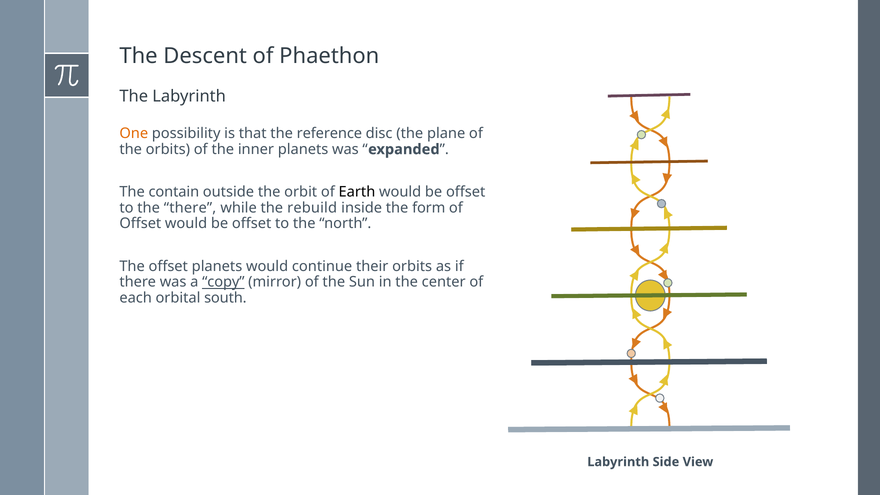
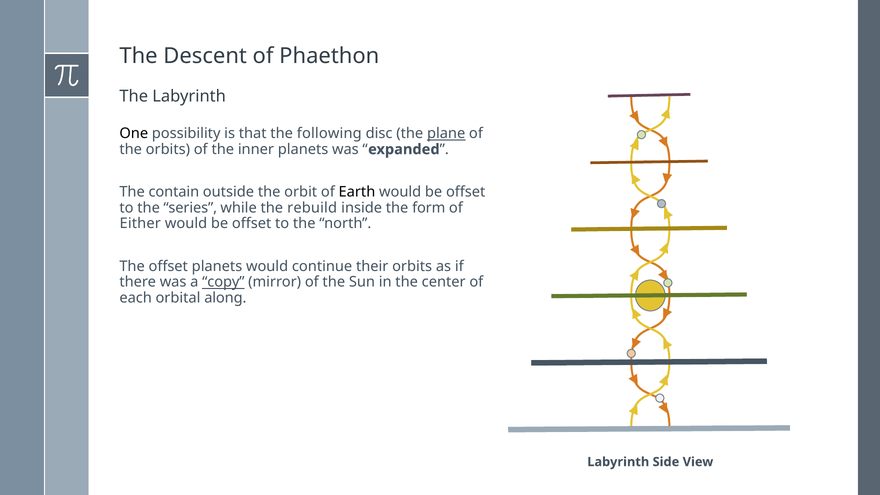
One colour: orange -> black
reference: reference -> following
plane underline: none -> present
the there: there -> series
Offset at (140, 224): Offset -> Either
south: south -> along
